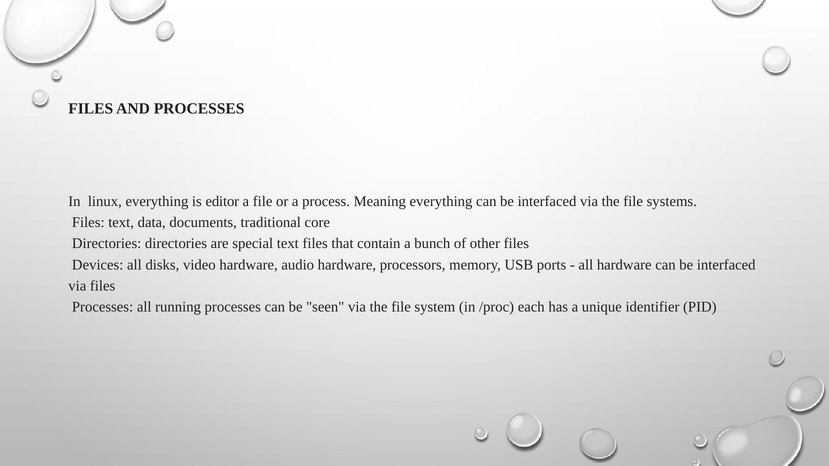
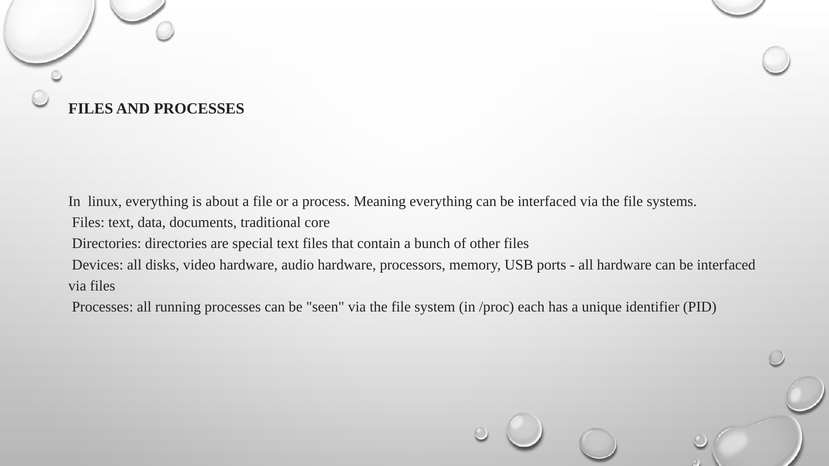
editor: editor -> about
